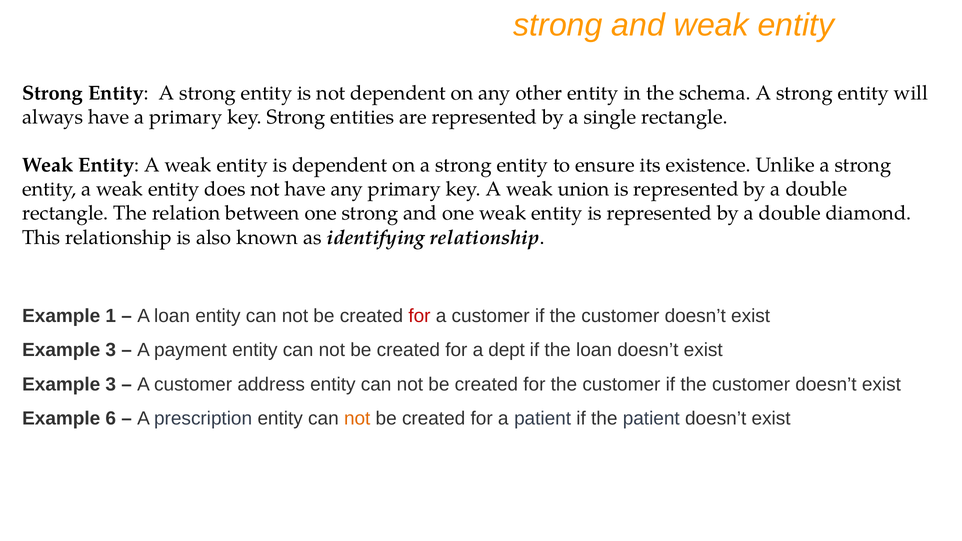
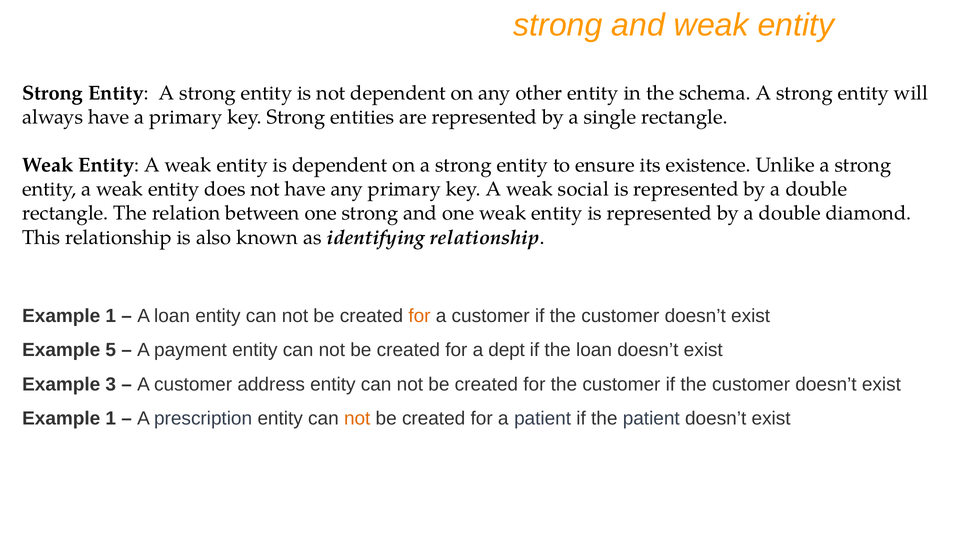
union: union -> social
for at (419, 316) colour: red -> orange
3 at (111, 350): 3 -> 5
6 at (111, 419): 6 -> 1
